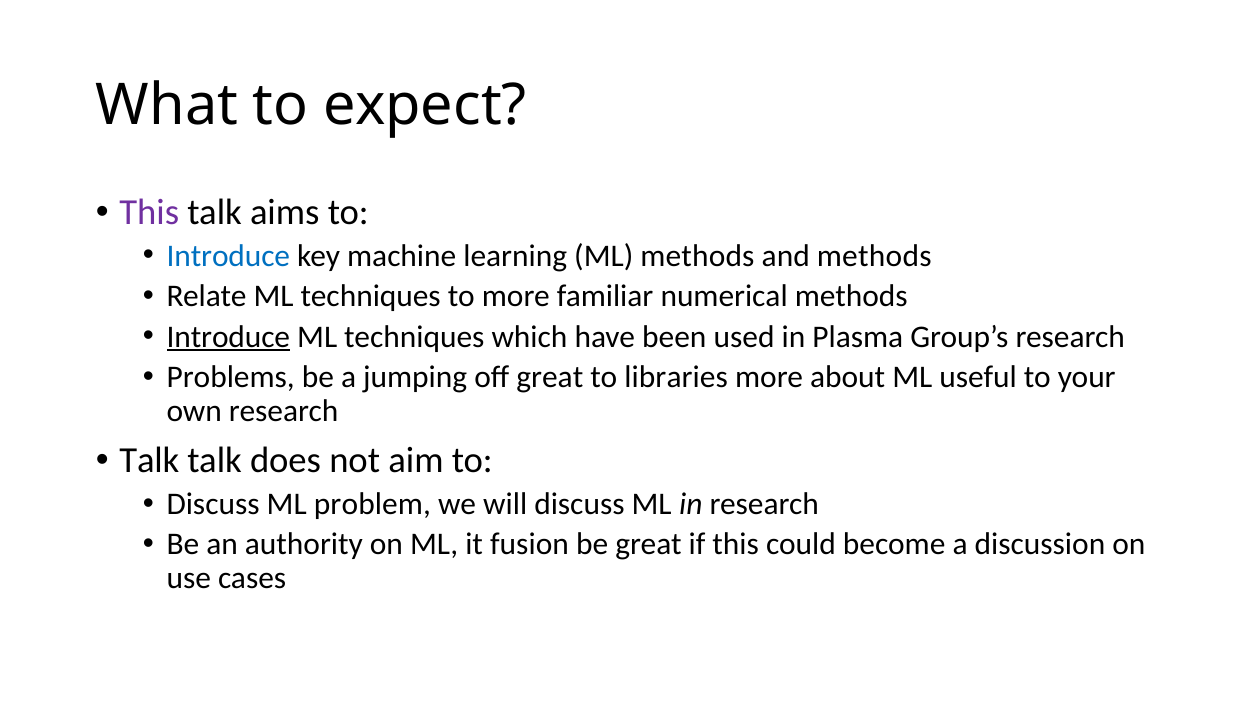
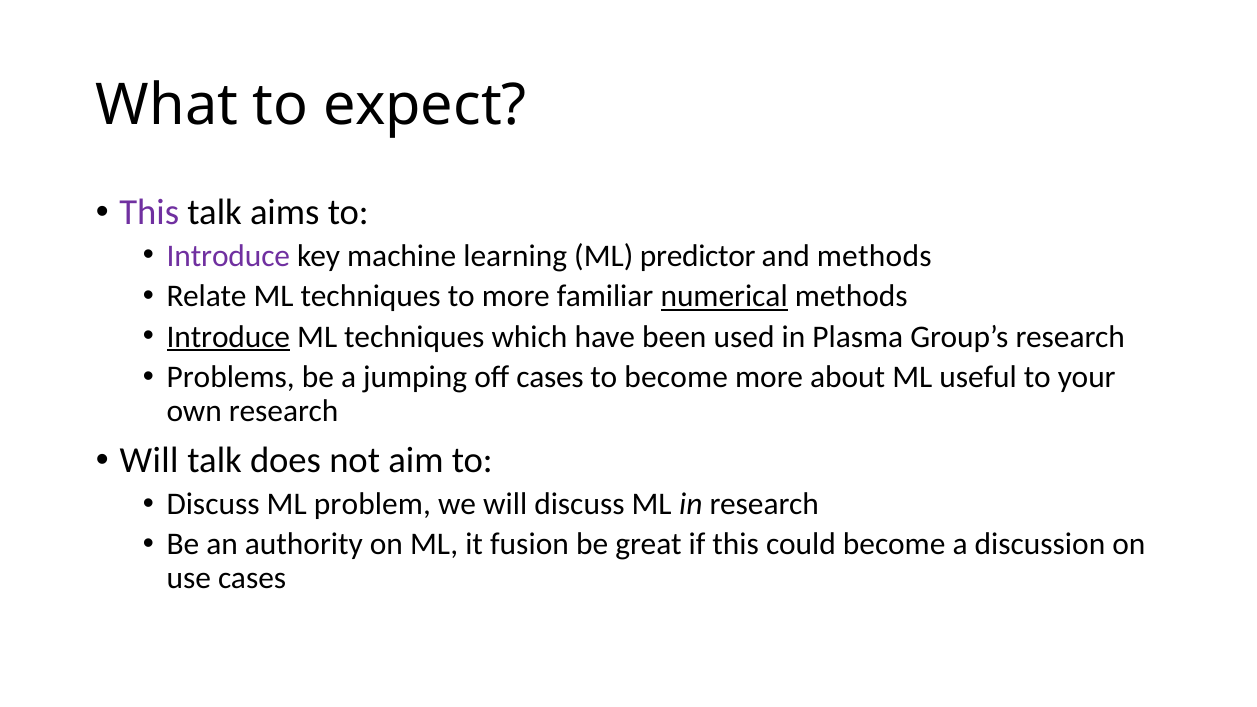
Introduce at (228, 256) colour: blue -> purple
ML methods: methods -> predictor
numerical underline: none -> present
off great: great -> cases
to libraries: libraries -> become
Talk at (149, 461): Talk -> Will
